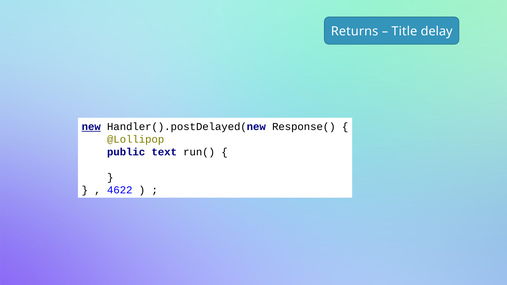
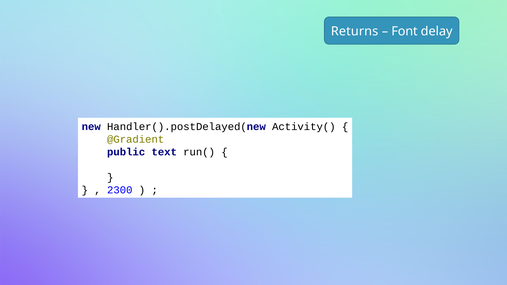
Title: Title -> Font
new underline: present -> none
Response(: Response( -> Activity(
@Lollipop: @Lollipop -> @Gradient
4622: 4622 -> 2300
